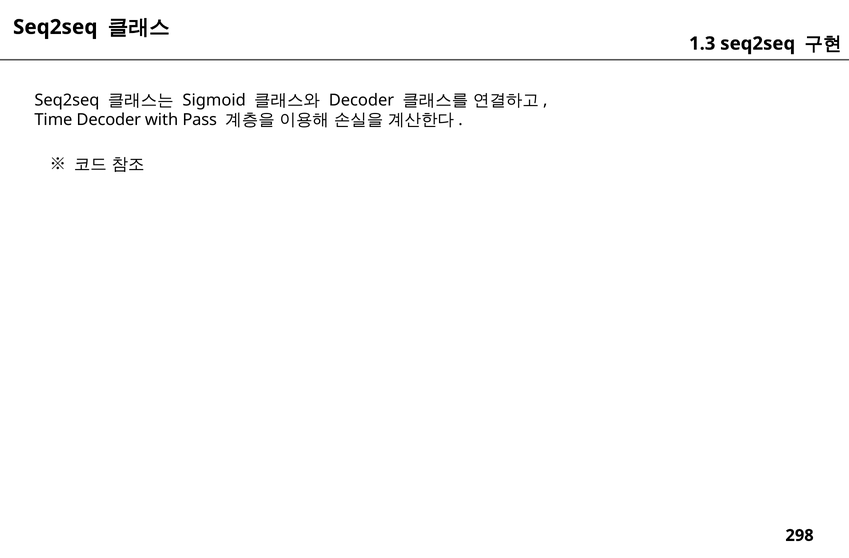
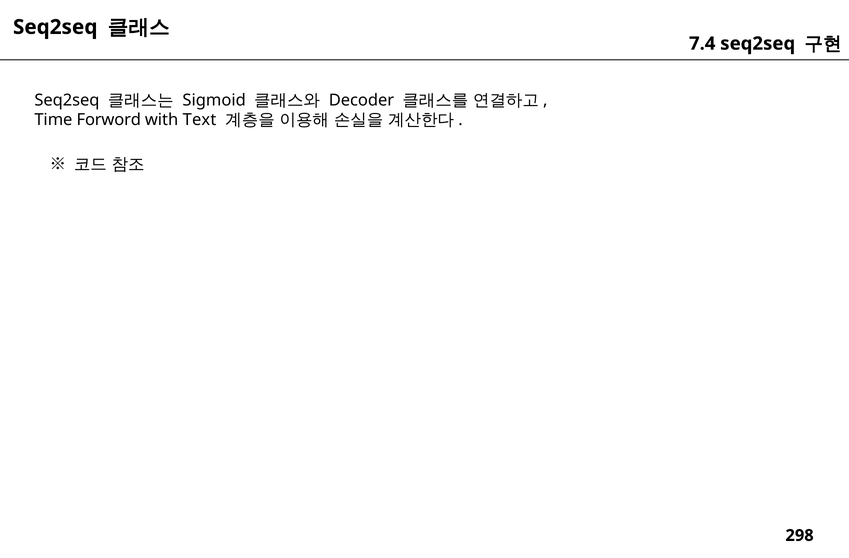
1.3: 1.3 -> 7.4
Time Decoder: Decoder -> Forword
Pass: Pass -> Text
